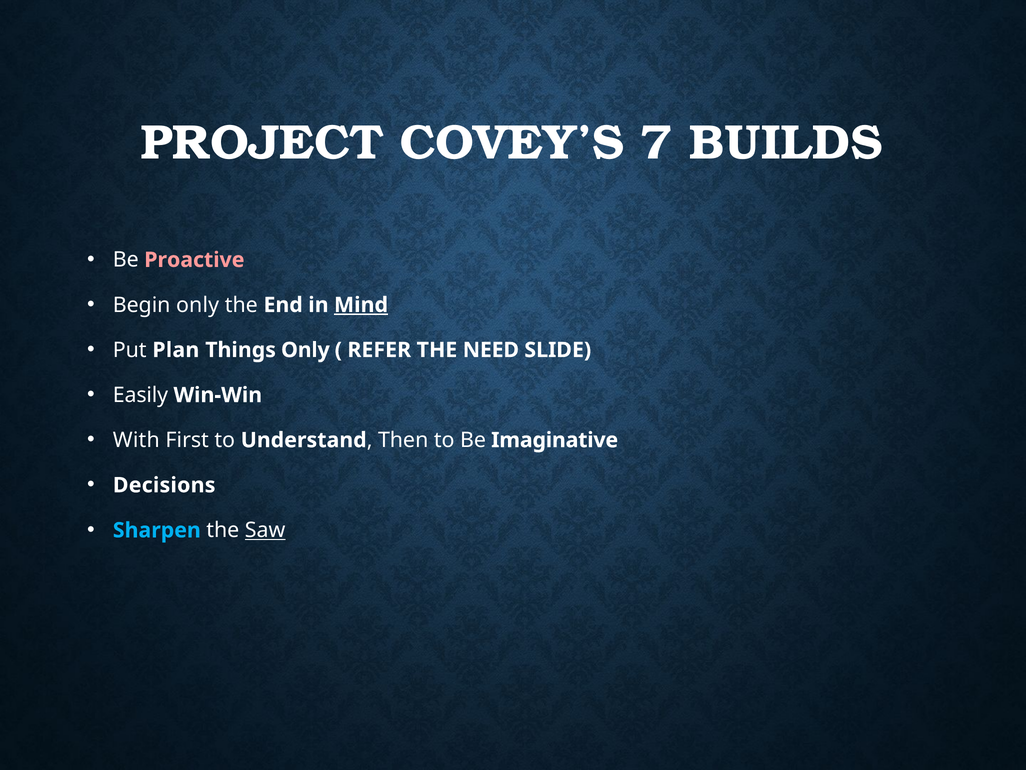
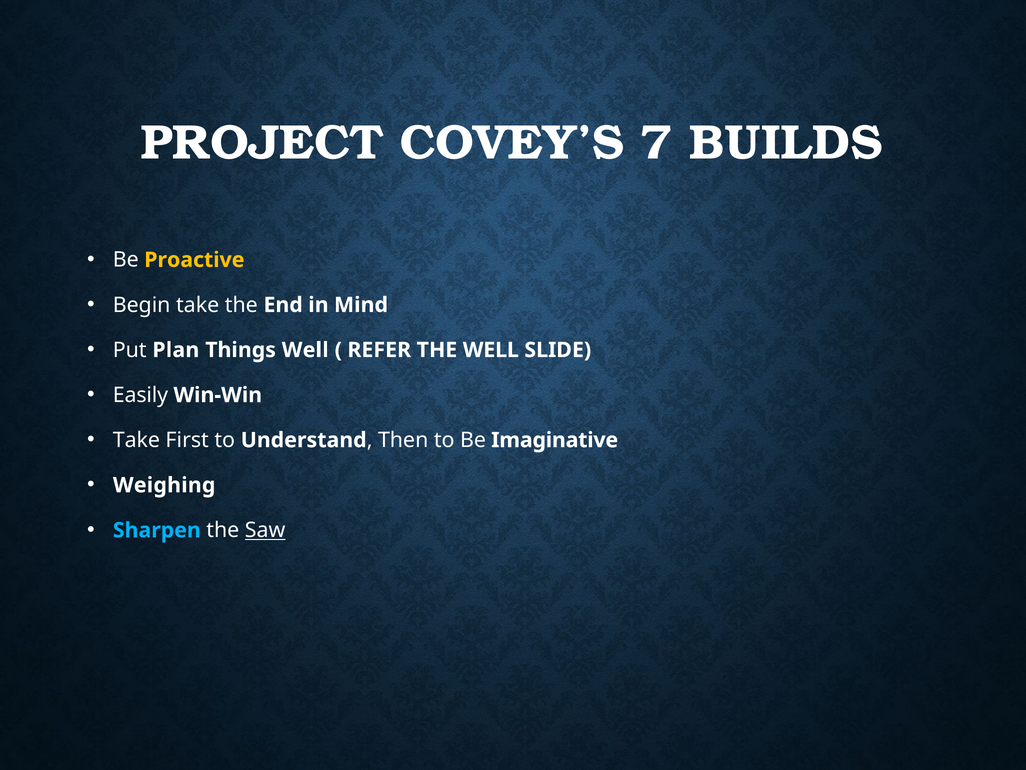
Proactive colour: pink -> yellow
Begin only: only -> take
Mind underline: present -> none
Things Only: Only -> Well
THE NEED: NEED -> WELL
With at (136, 440): With -> Take
Decisions: Decisions -> Weighing
